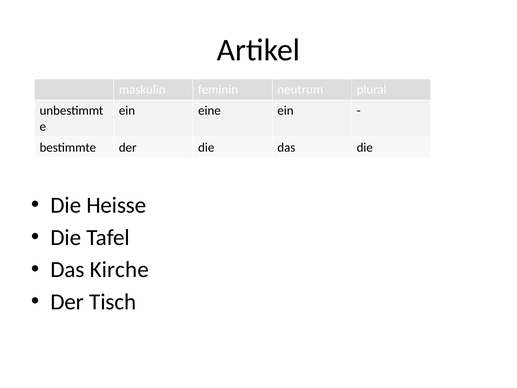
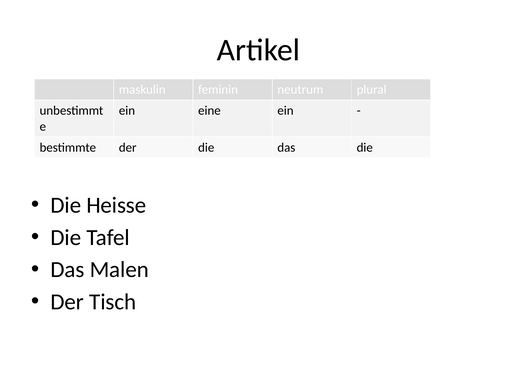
Kirche: Kirche -> Malen
